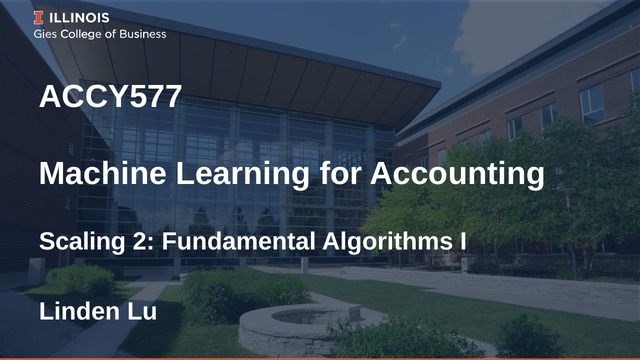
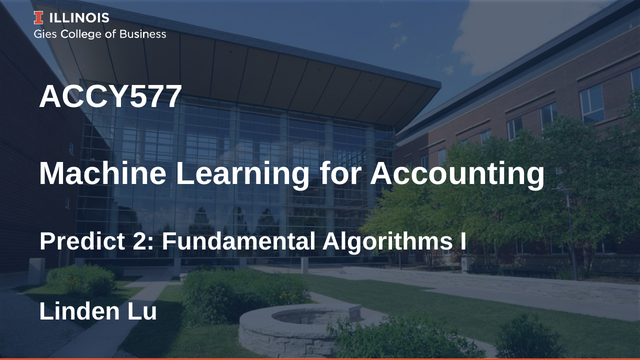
Scaling: Scaling -> Predict
